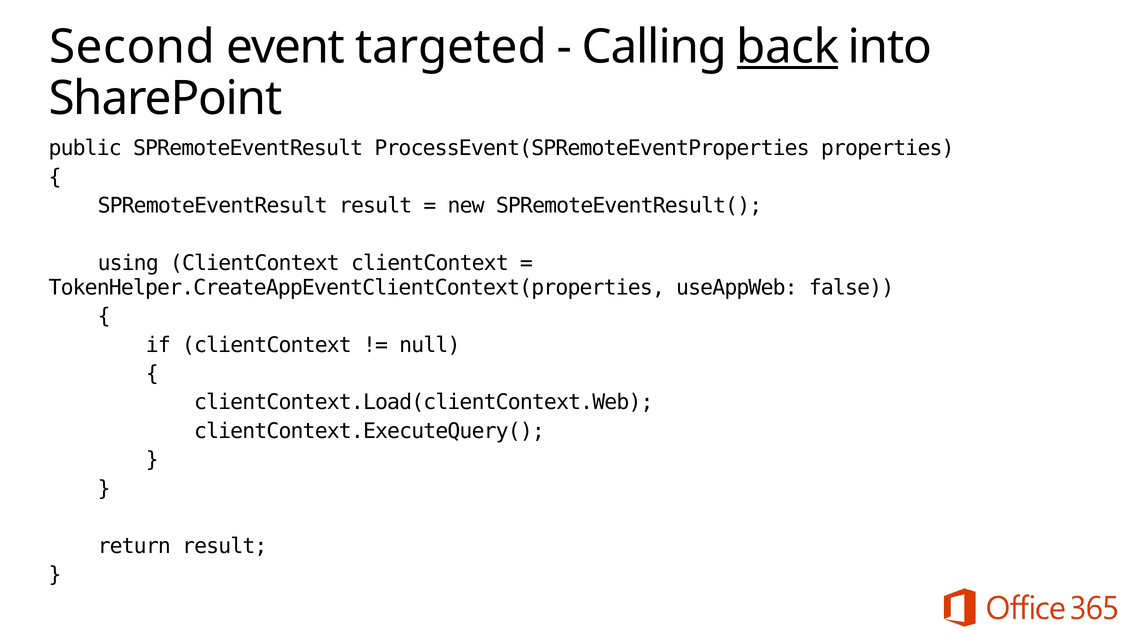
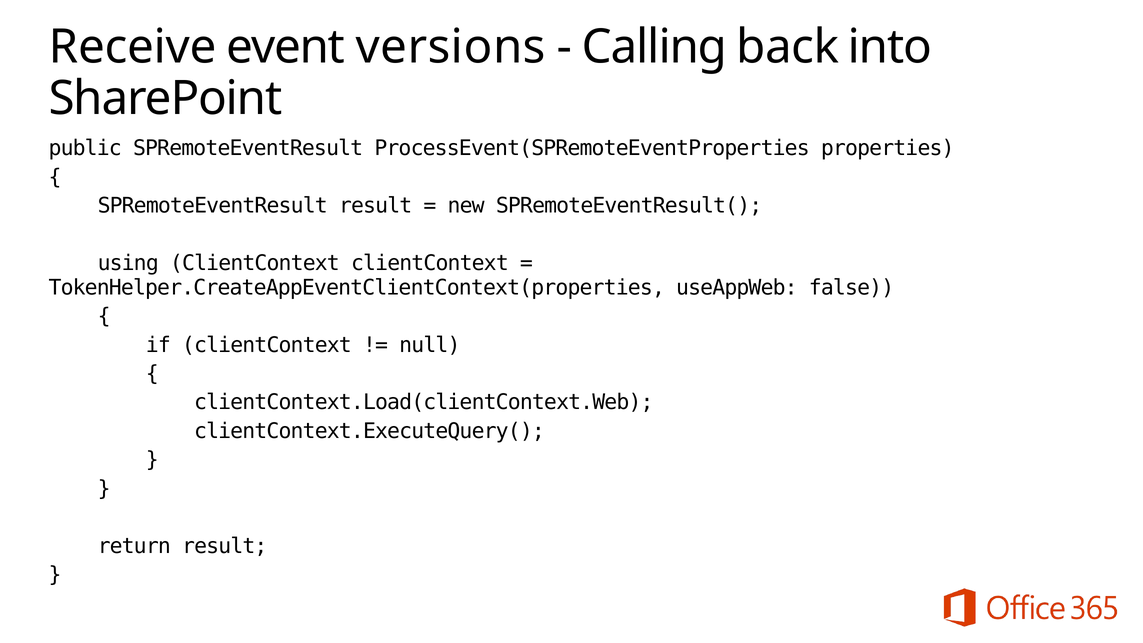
Second: Second -> Receive
targeted: targeted -> versions
back underline: present -> none
